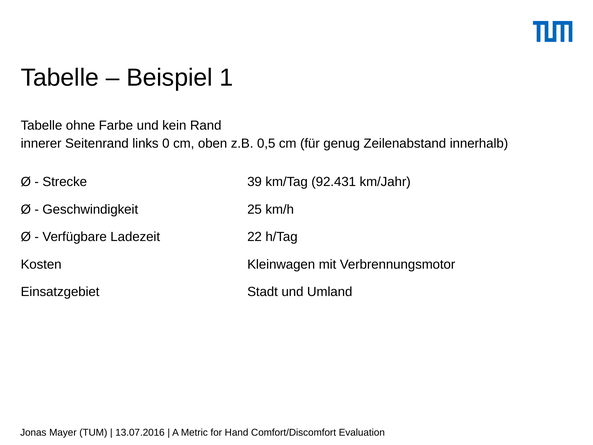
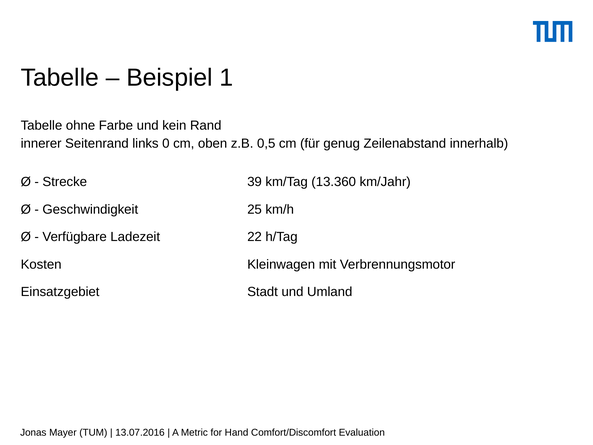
92.431: 92.431 -> 13.360
